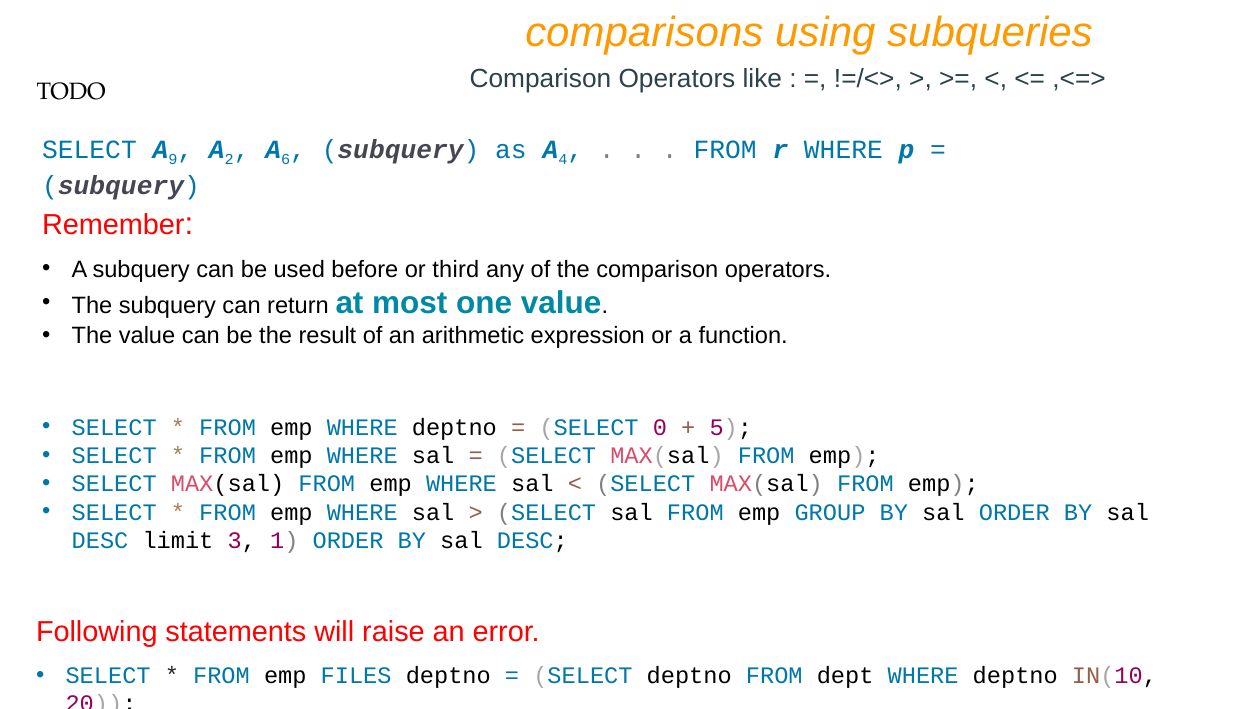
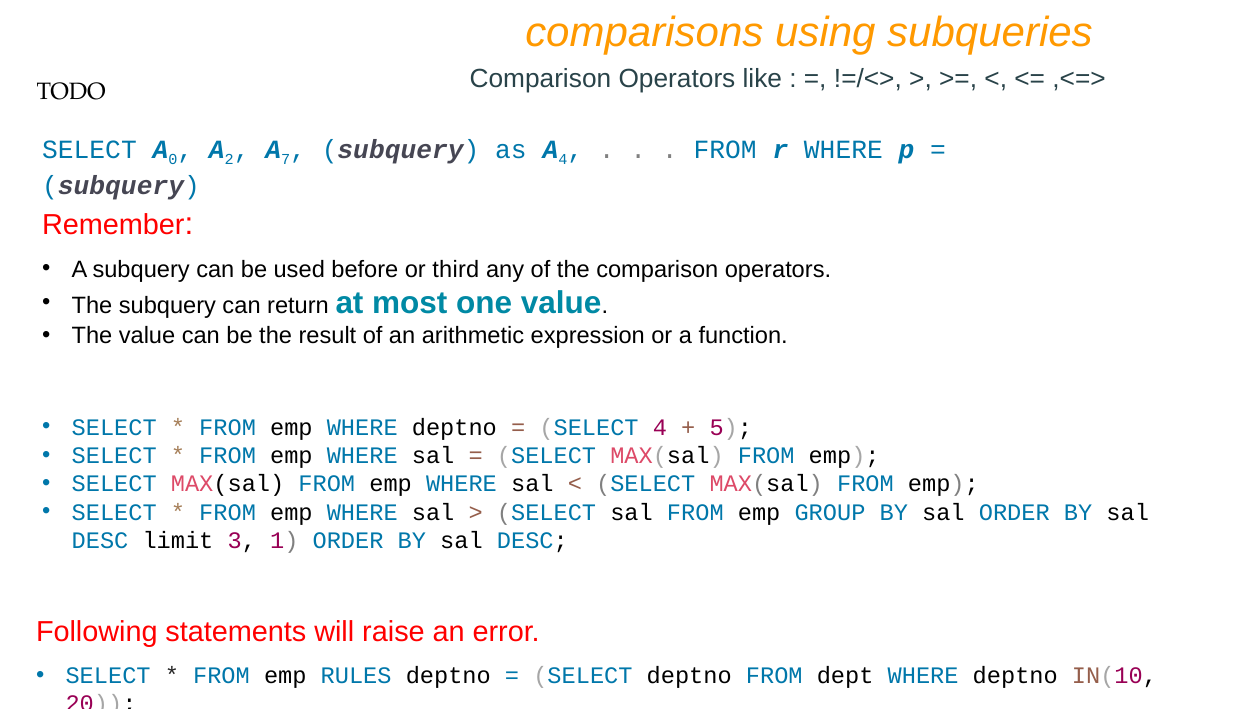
9: 9 -> 0
6: 6 -> 7
SELECT 0: 0 -> 4
FILES: FILES -> RULES
